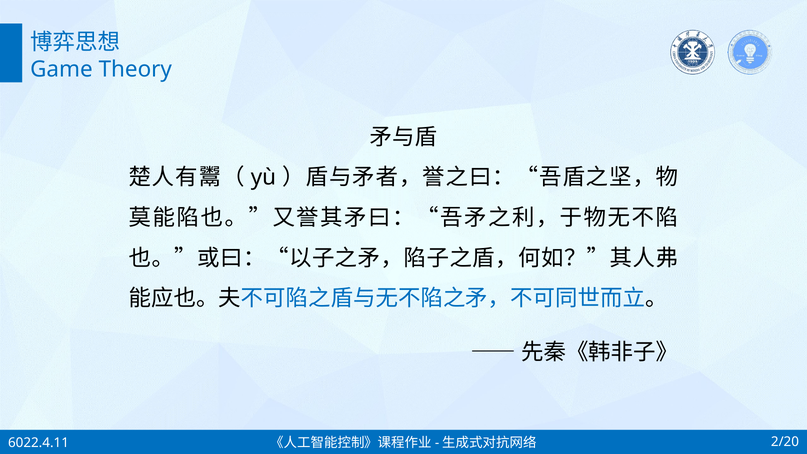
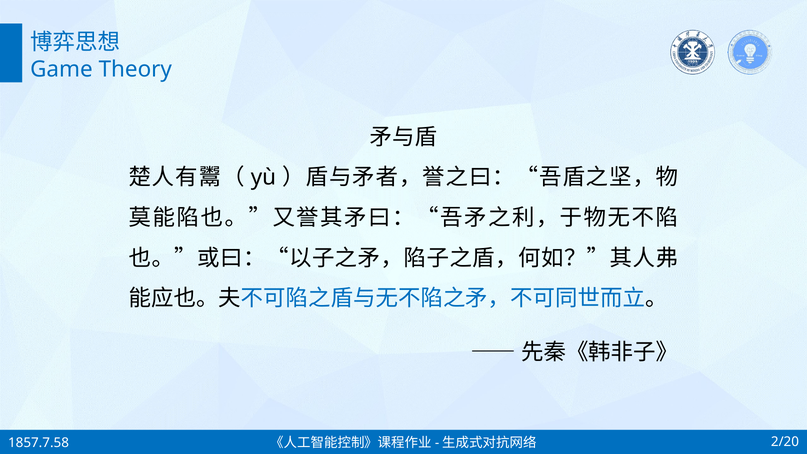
6022.4.11: 6022.4.11 -> 1857.7.58
